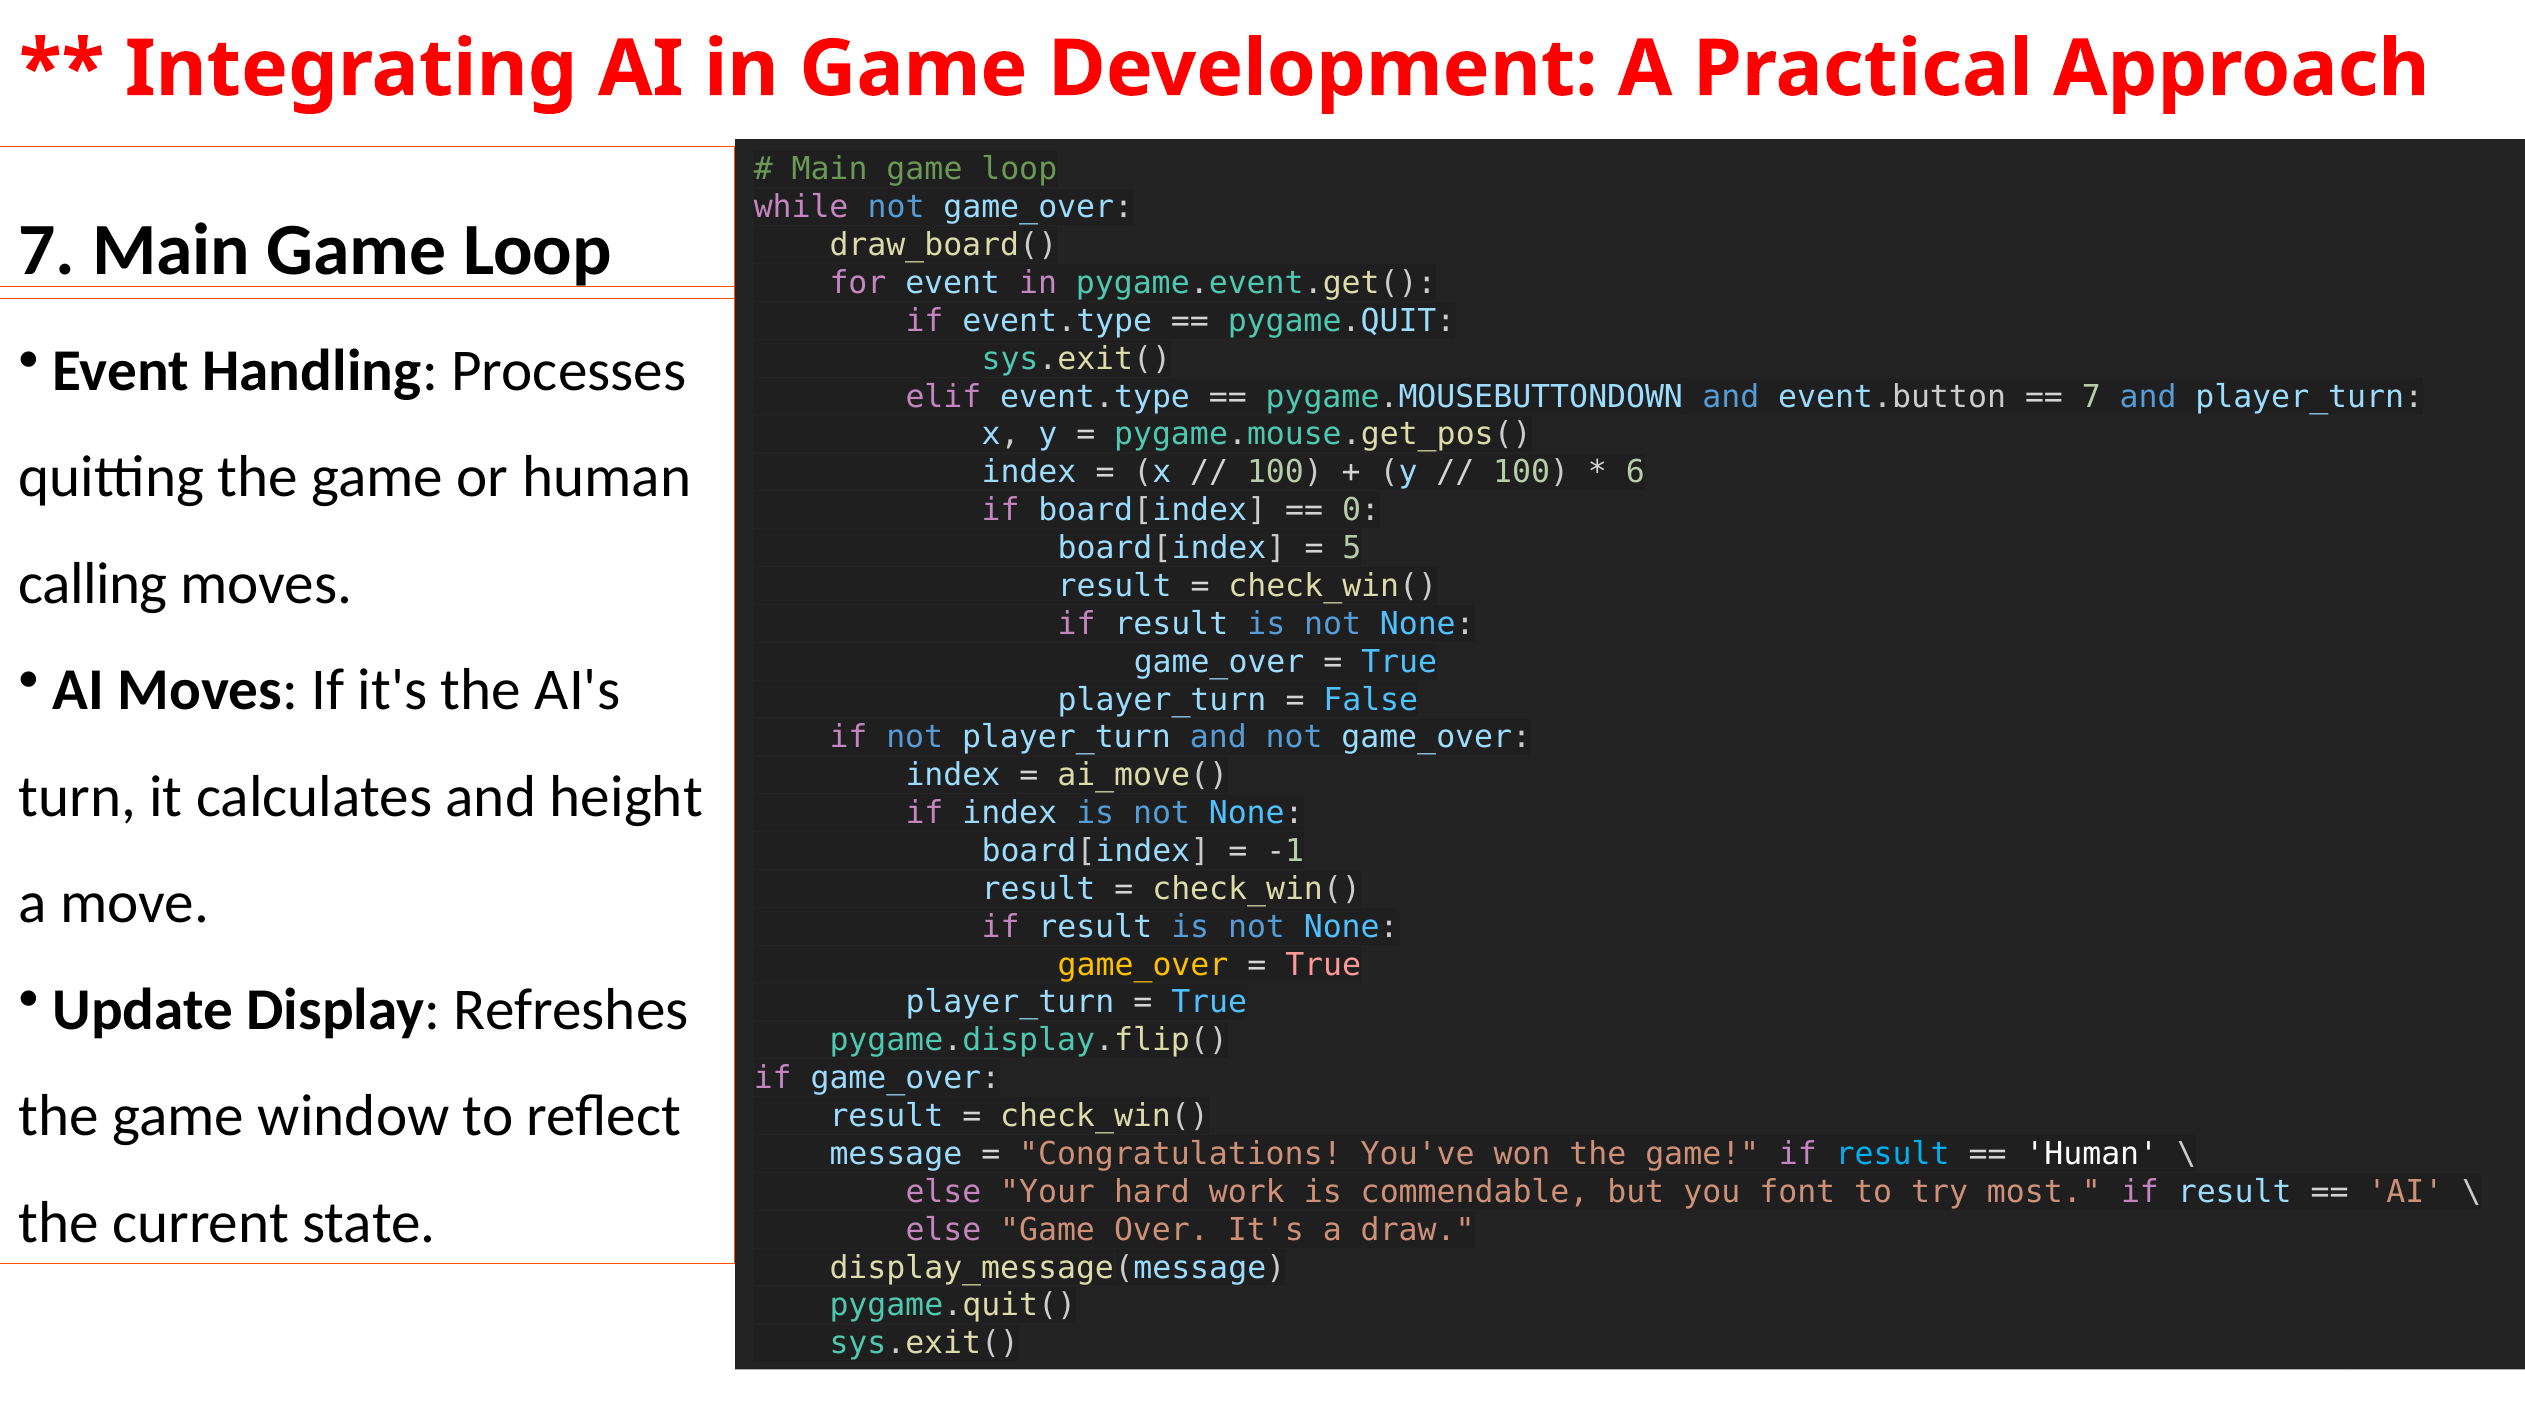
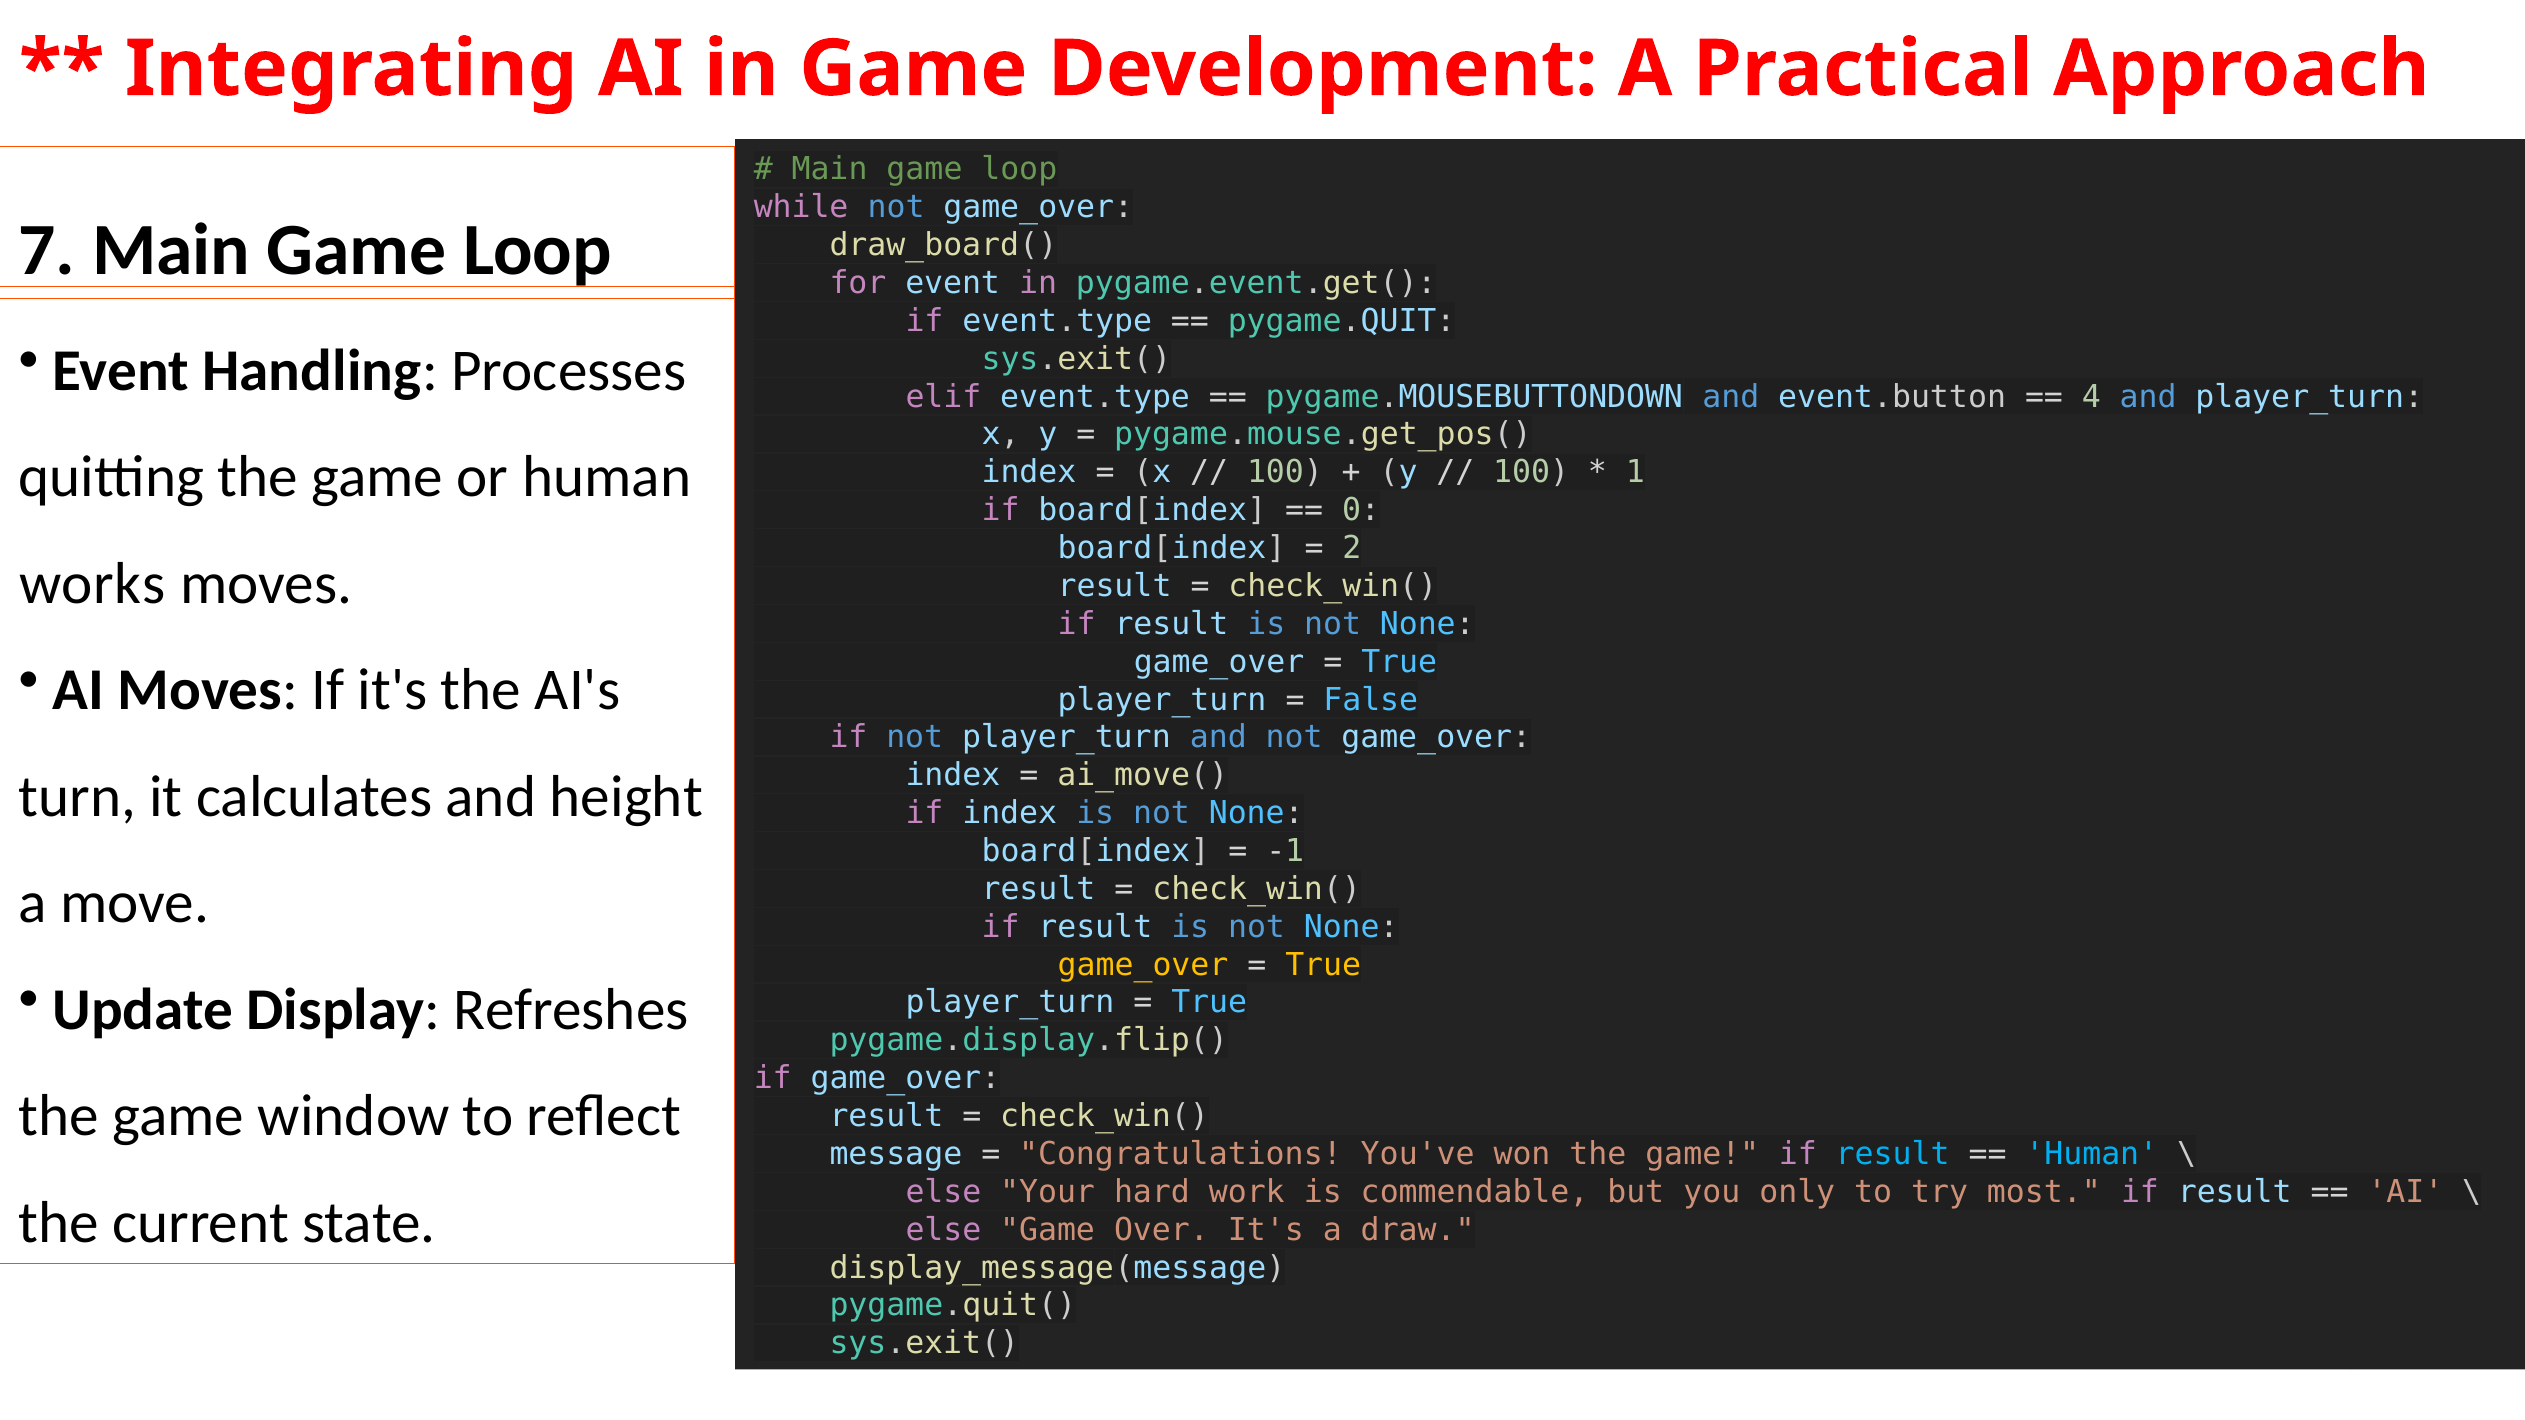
7 at (2091, 397): 7 -> 4
6: 6 -> 1
5: 5 -> 2
calling: calling -> works
True at (1323, 965) colour: pink -> yellow
Human at (2092, 1154) colour: white -> light blue
font: font -> only
